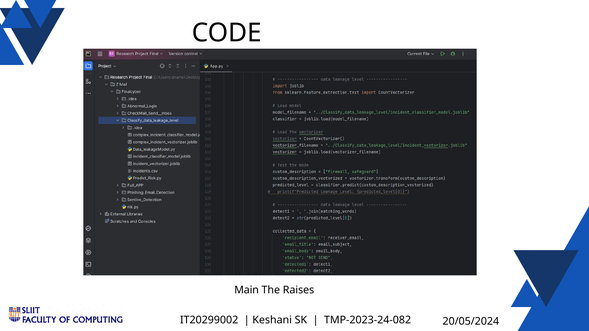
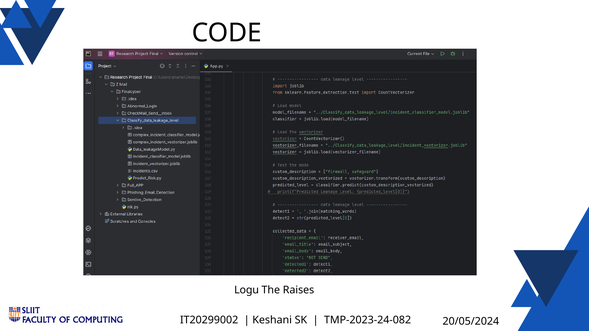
Main: Main -> Logu
